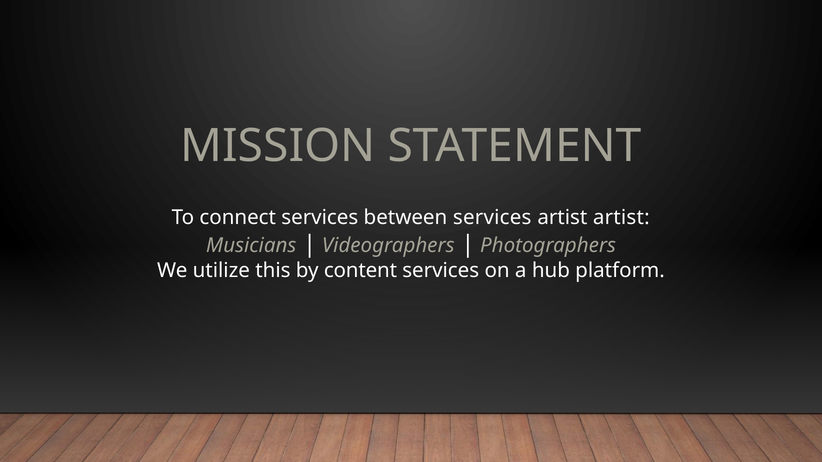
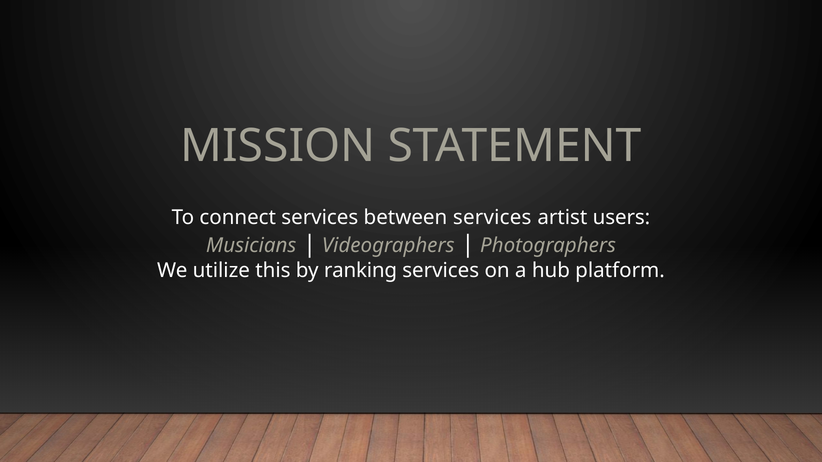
artist artist: artist -> users
content: content -> ranking
